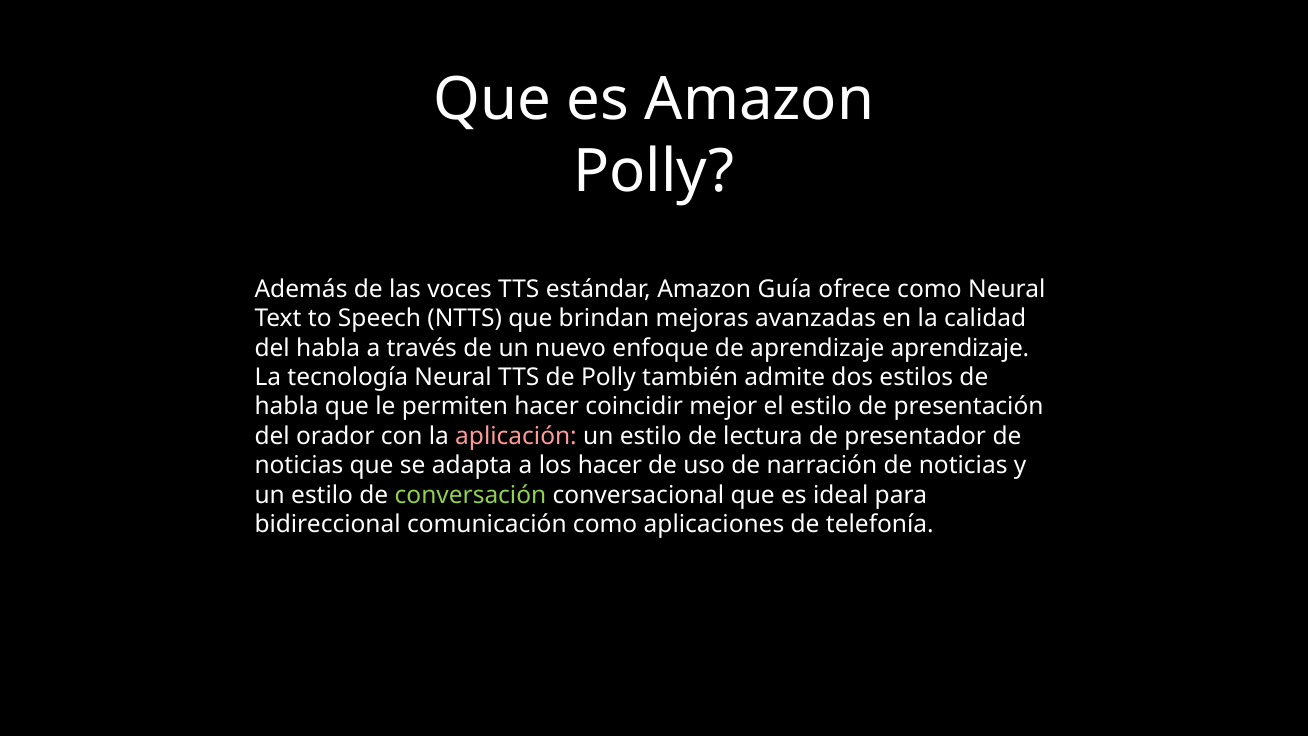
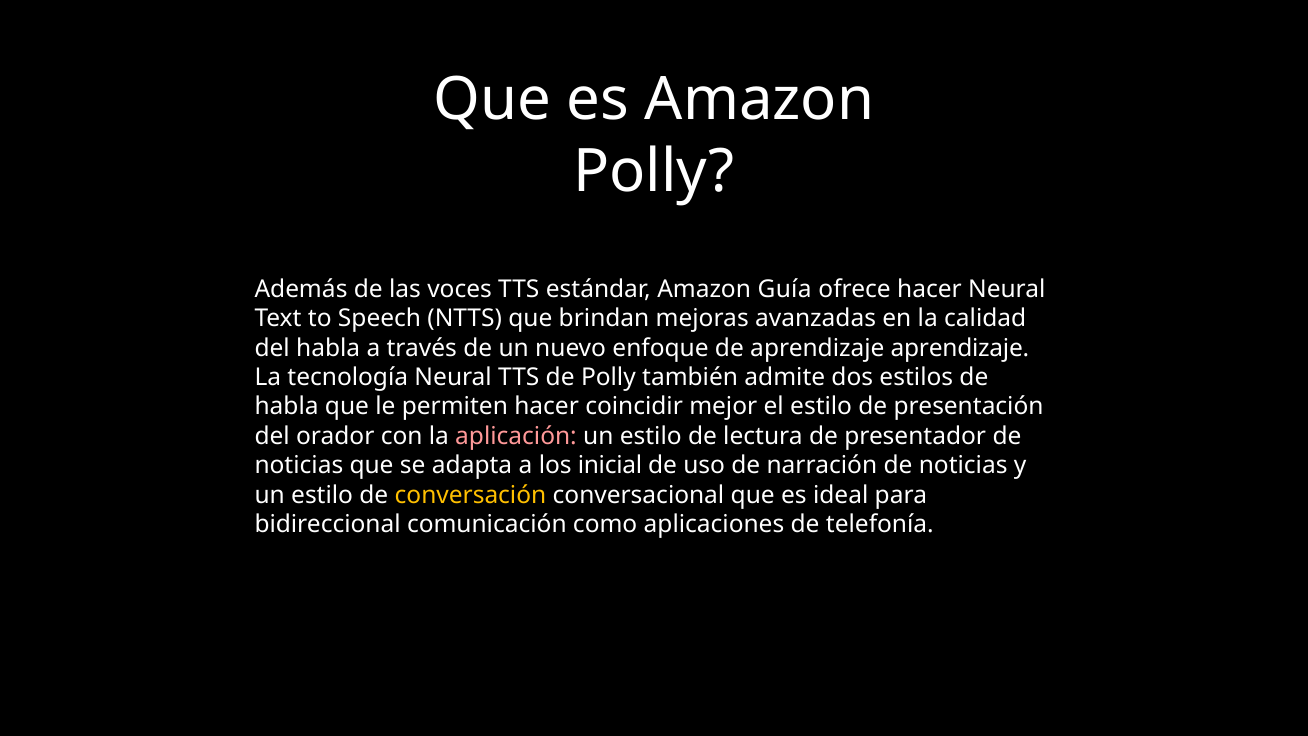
ofrece como: como -> hacer
los hacer: hacer -> inicial
conversación colour: light green -> yellow
